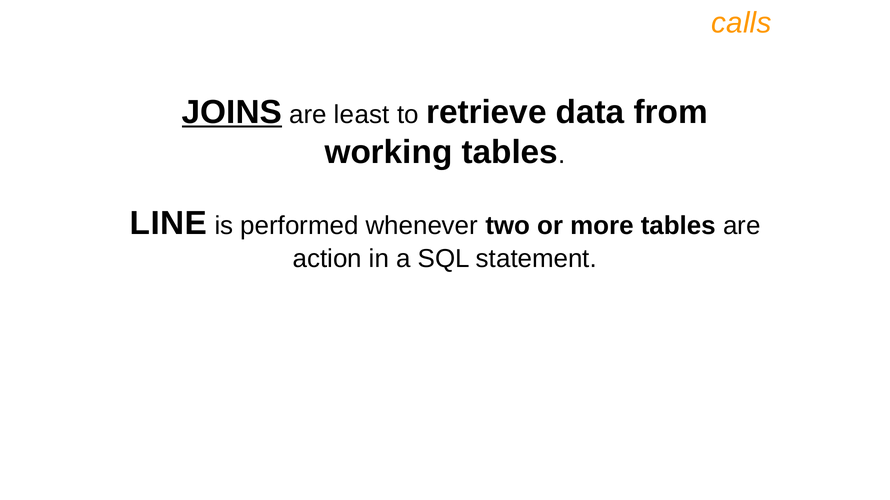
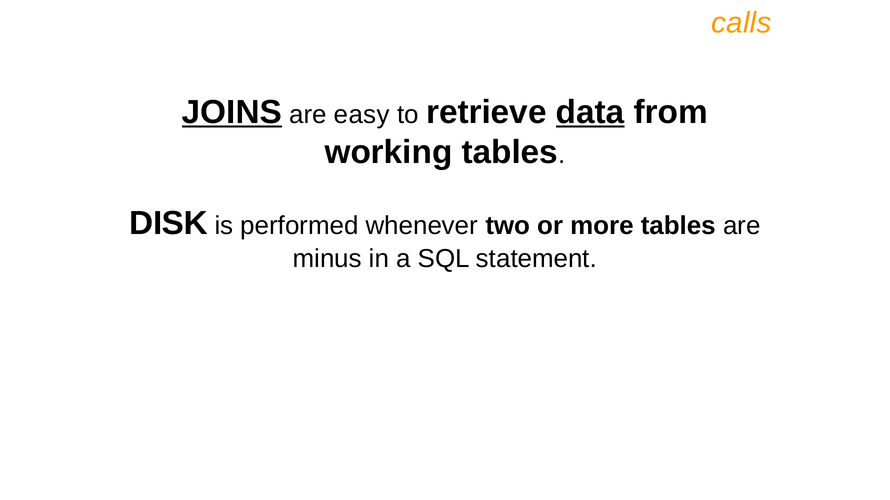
least: least -> easy
data underline: none -> present
LINE: LINE -> DISK
action: action -> minus
